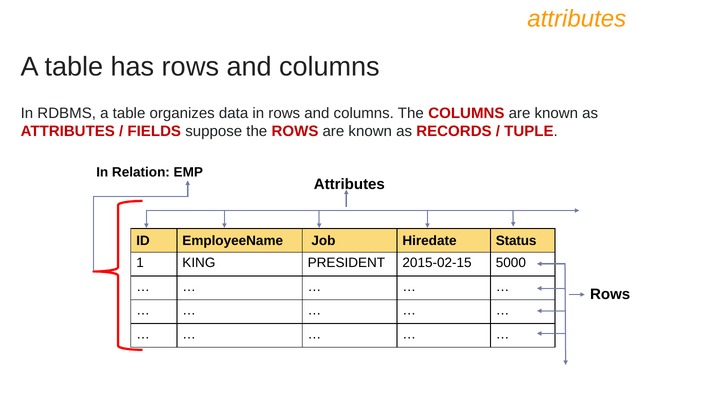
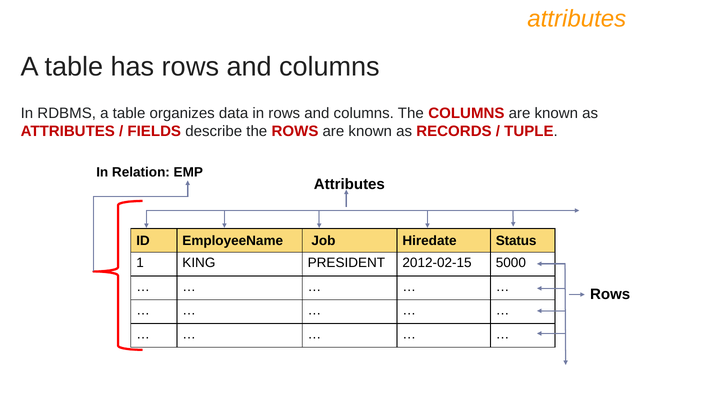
suppose: suppose -> describe
2015-02-15: 2015-02-15 -> 2012-02-15
